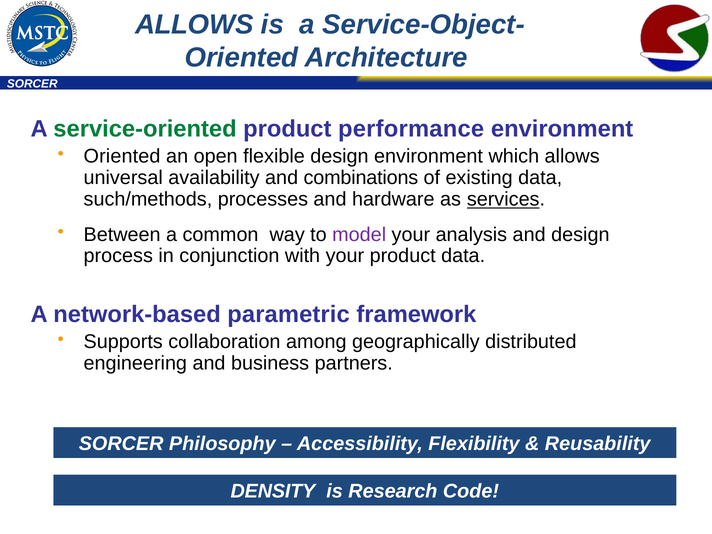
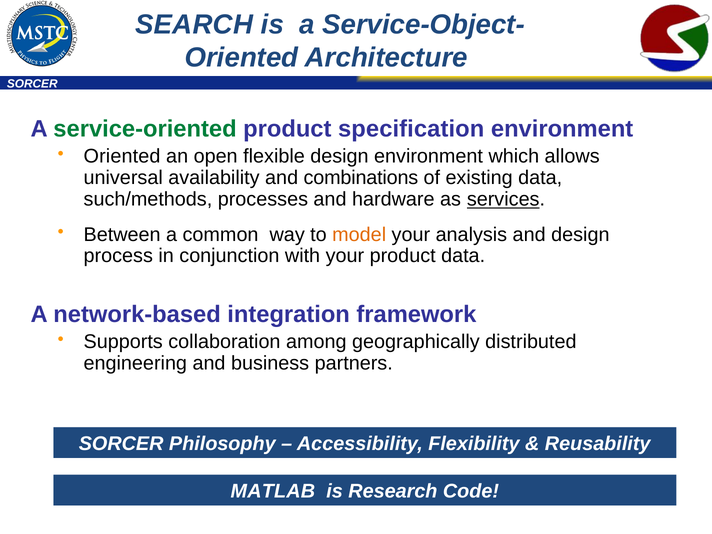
ALLOWS at (194, 25): ALLOWS -> SEARCH
performance: performance -> specification
model colour: purple -> orange
parametric: parametric -> integration
DENSITY: DENSITY -> MATLAB
